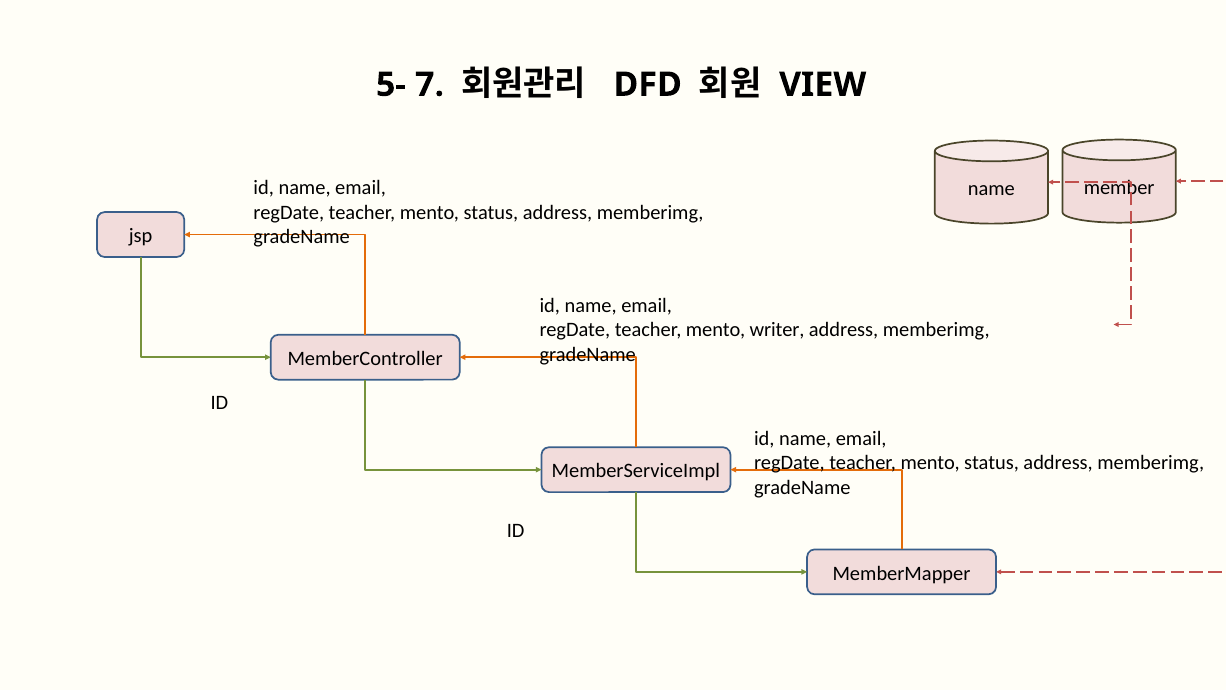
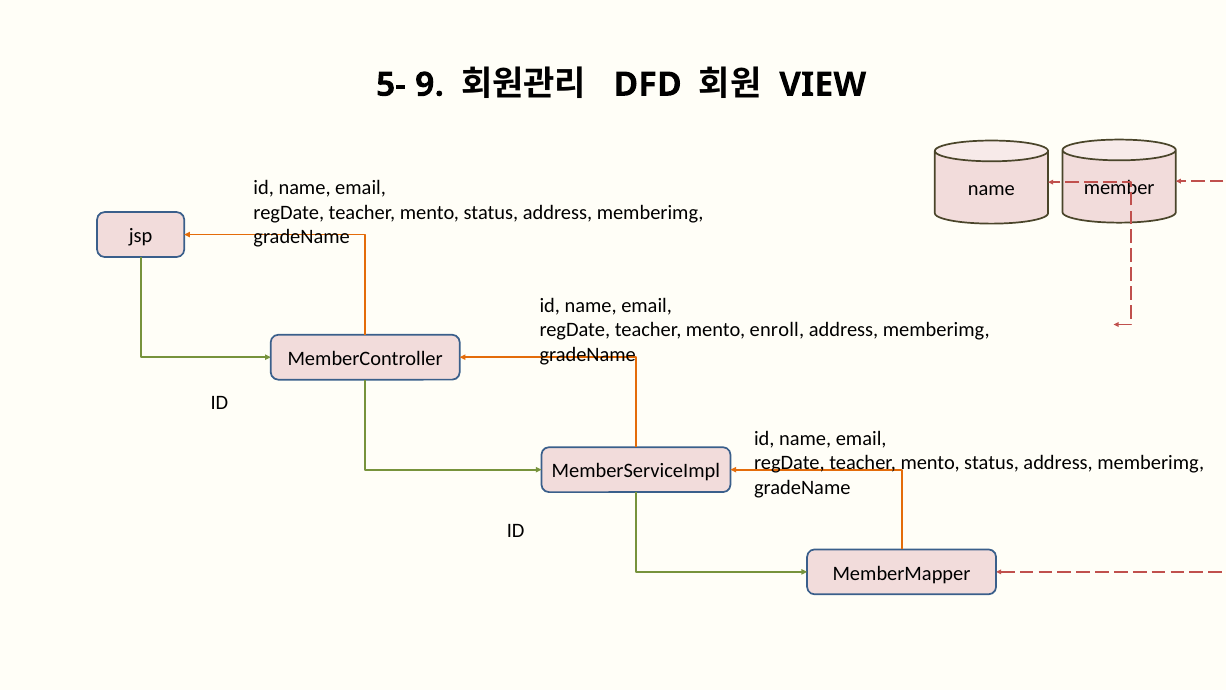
7: 7 -> 9
writer: writer -> enroll
